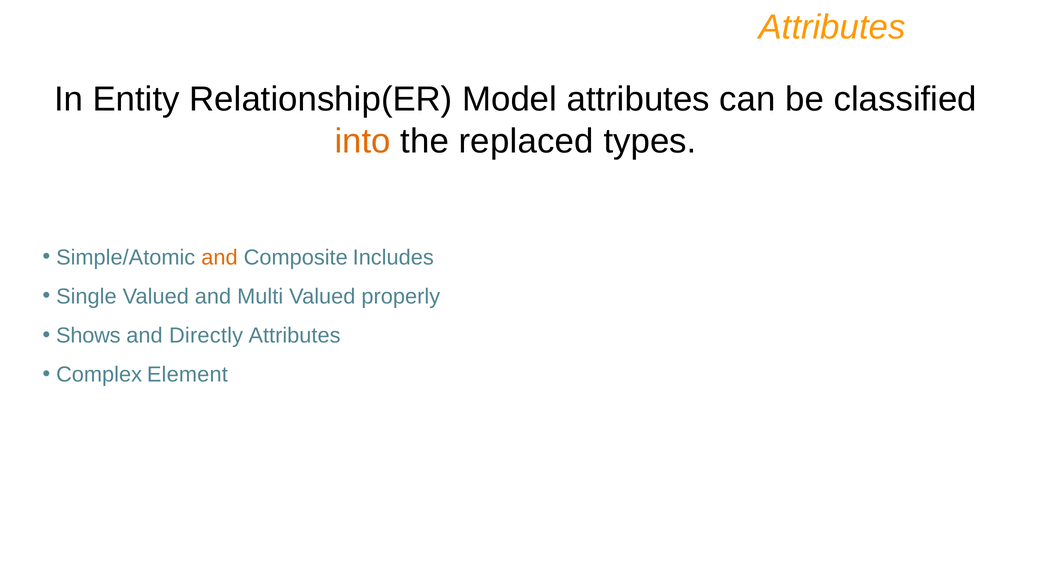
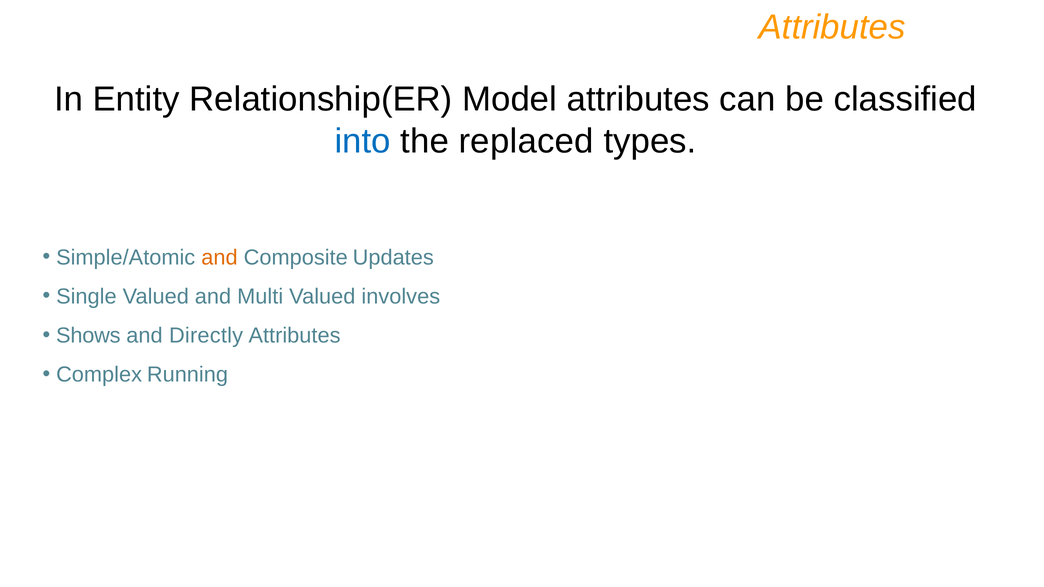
into colour: orange -> blue
Includes: Includes -> Updates
properly: properly -> involves
Element: Element -> Running
